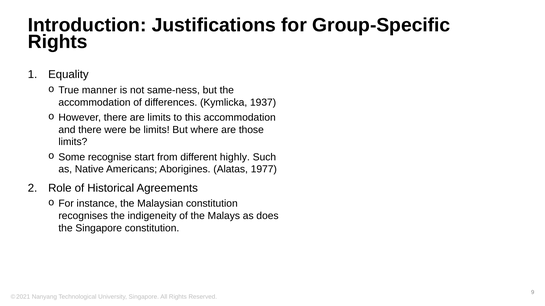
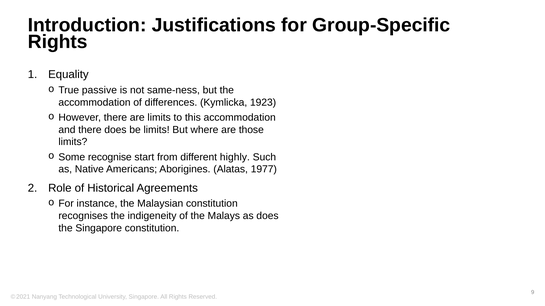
manner: manner -> passive
1937: 1937 -> 1923
there were: were -> does
